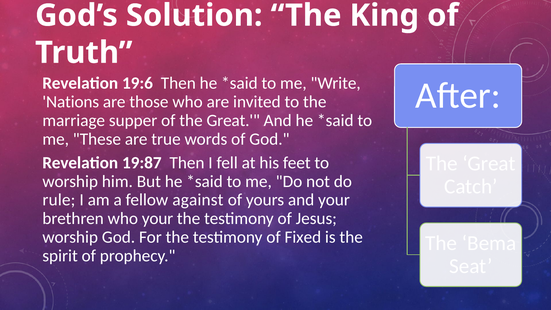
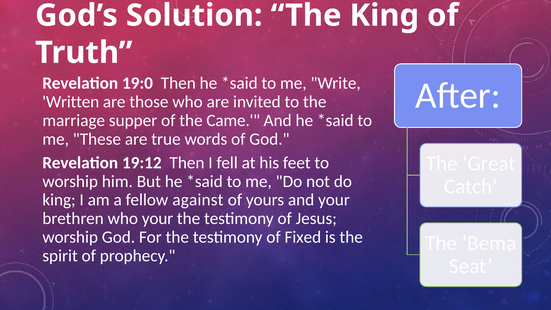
19:6: 19:6 -> 19:0
Nations: Nations -> Written
of the Great: Great -> Came
19:87: 19:87 -> 19:12
rule at (59, 200): rule -> king
